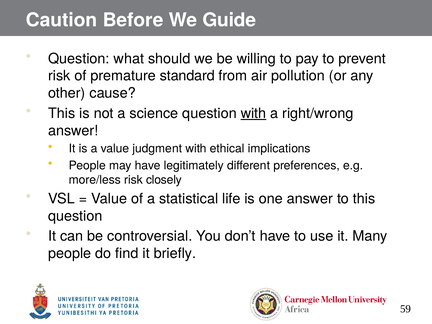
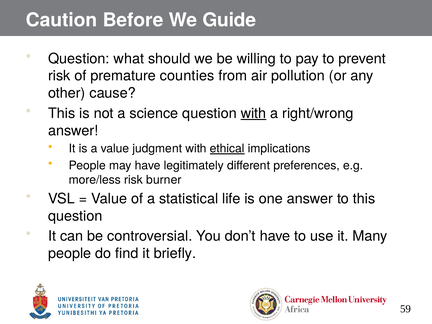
standard: standard -> counties
ethical underline: none -> present
closely: closely -> burner
